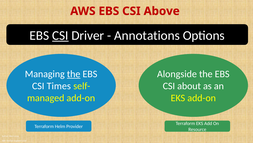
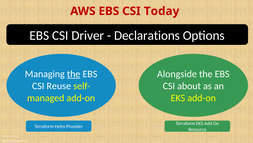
Above: Above -> Today
CSI at (60, 35) underline: present -> none
Annotations: Annotations -> Declarations
Times: Times -> Reuse
